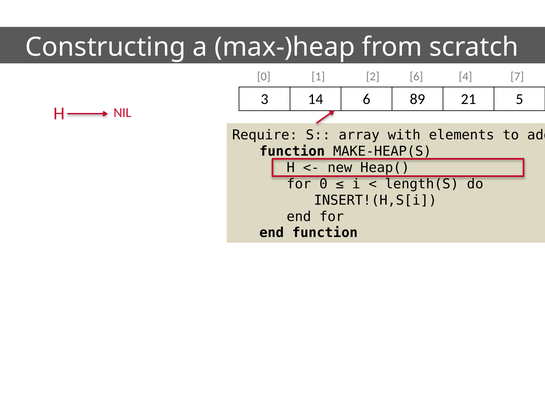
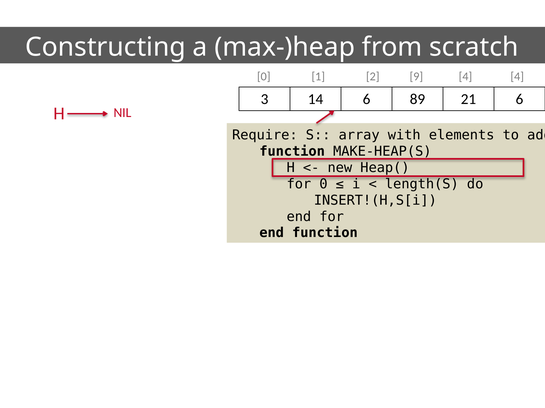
2 6: 6 -> 9
4 7: 7 -> 4
21 5: 5 -> 6
